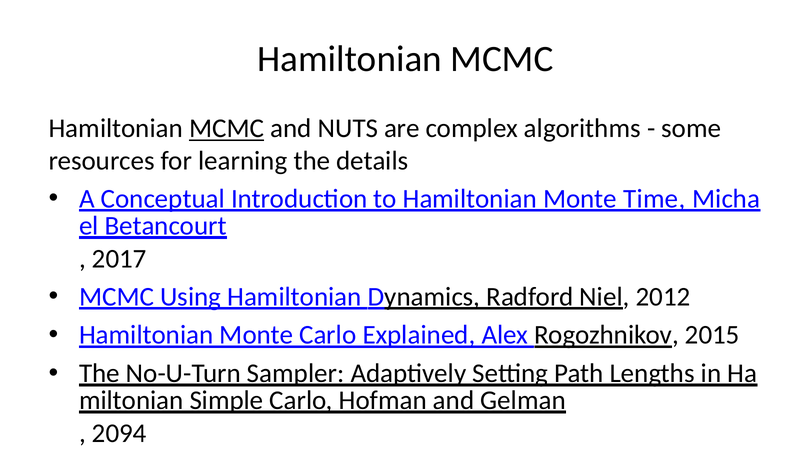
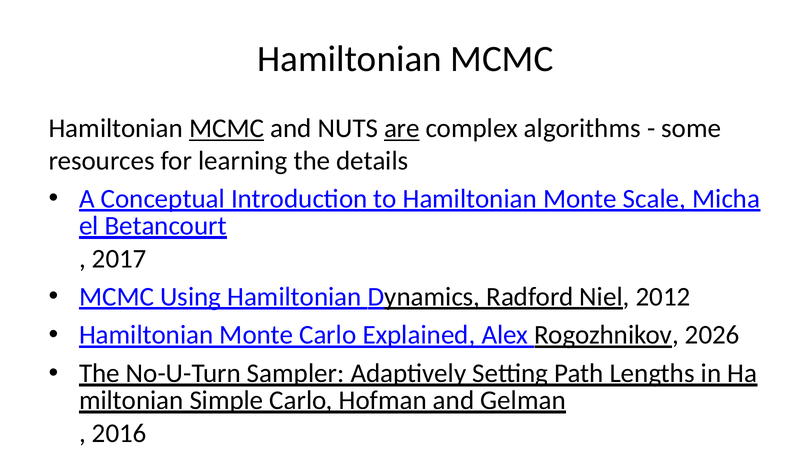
are underline: none -> present
Time: Time -> Scale
2015: 2015 -> 2026
2094: 2094 -> 2016
